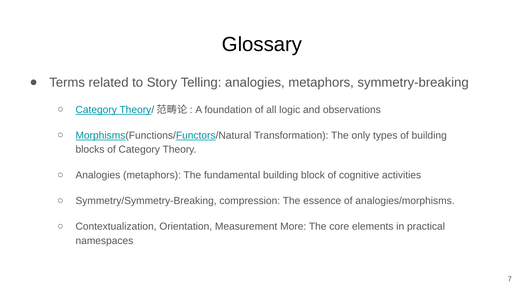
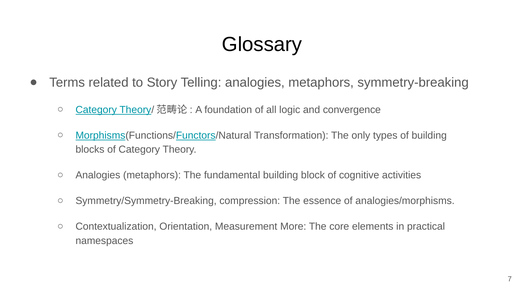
observations: observations -> convergence
